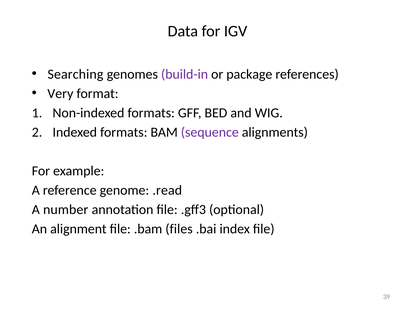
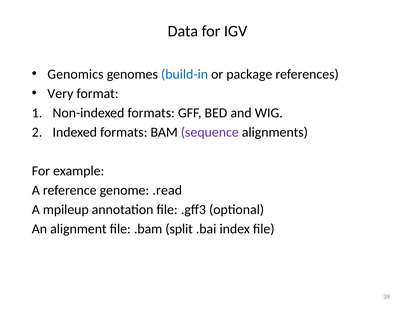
Searching: Searching -> Genomics
build-in colour: purple -> blue
number: number -> mpileup
files: files -> split
